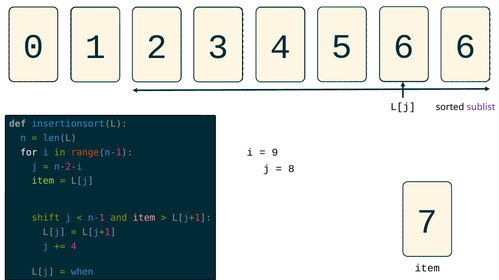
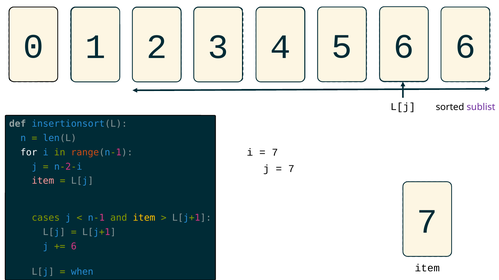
9 at (275, 153): 9 -> 7
8 at (291, 169): 8 -> 7
item at (43, 181) colour: light green -> pink
shift: shift -> cases
item at (144, 218) colour: pink -> yellow
4 at (74, 247): 4 -> 6
